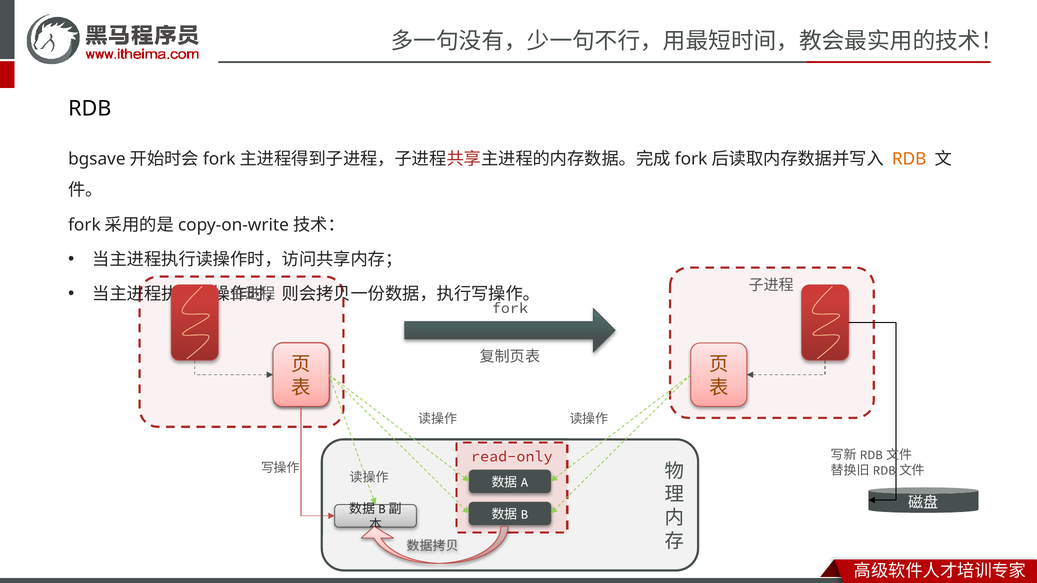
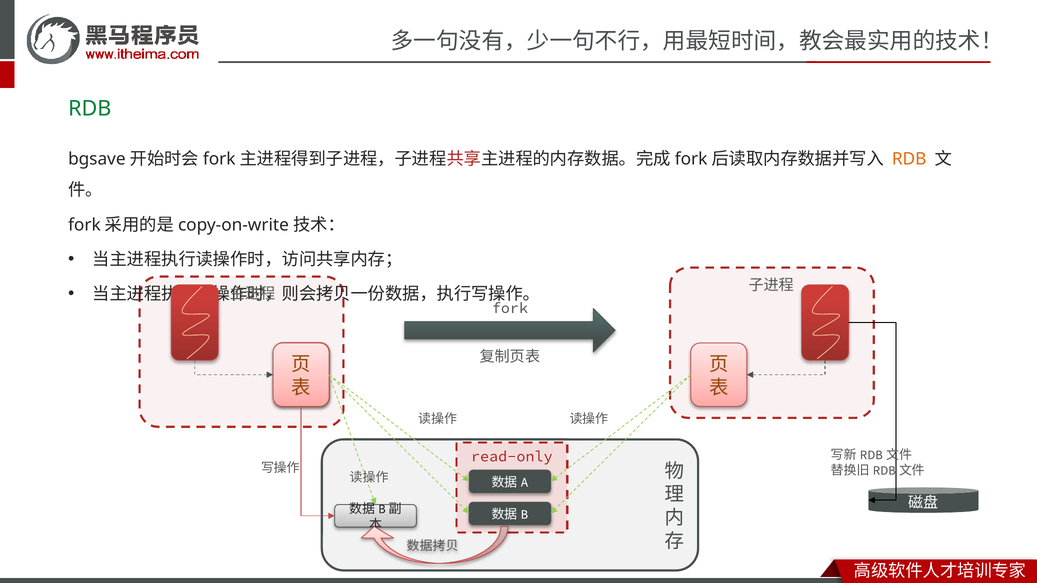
RDB at (90, 109) colour: black -> green
